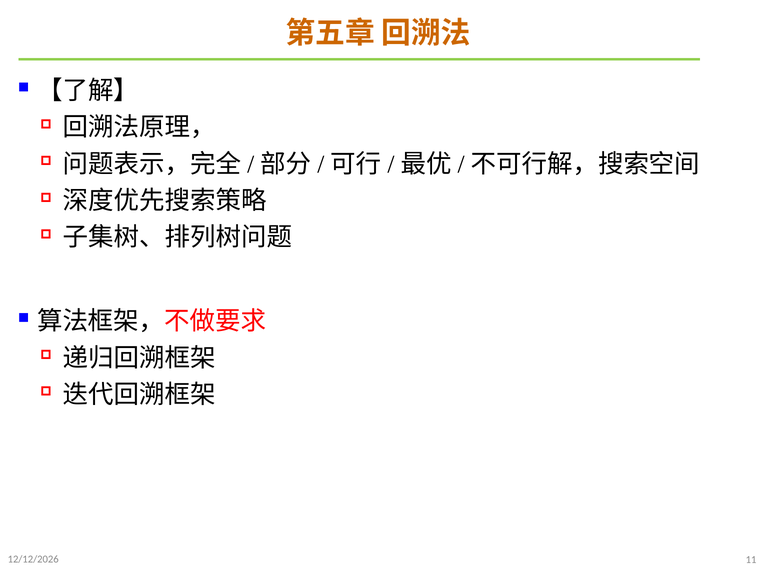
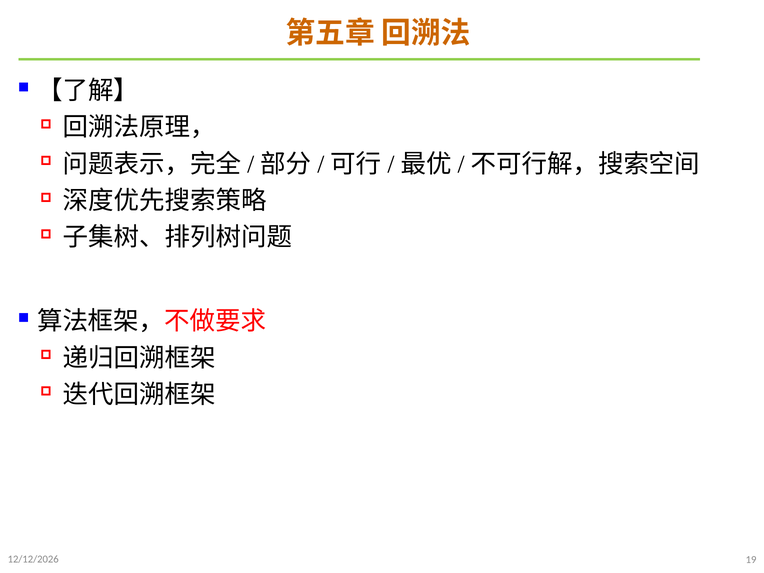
11: 11 -> 19
